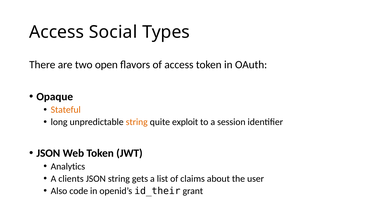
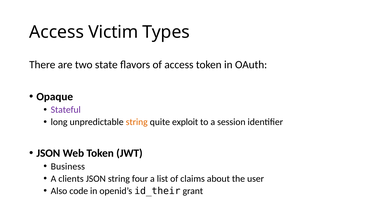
Social: Social -> Victim
open: open -> state
Stateful colour: orange -> purple
Analytics: Analytics -> Business
gets: gets -> four
